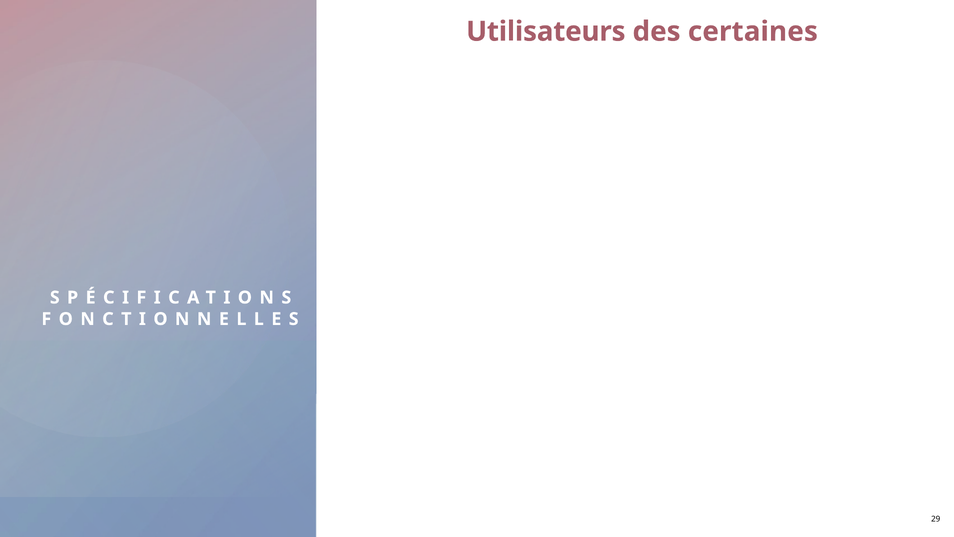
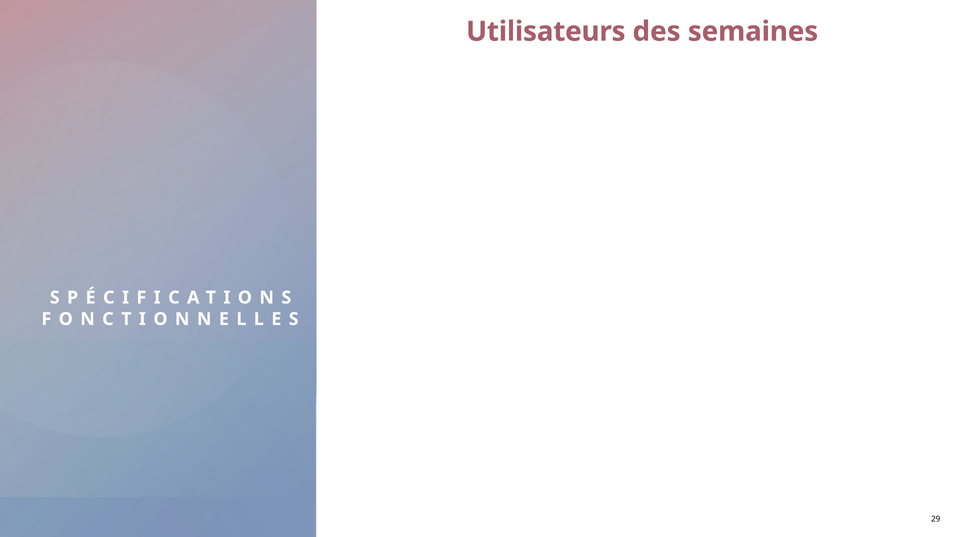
certaines: certaines -> semaines
